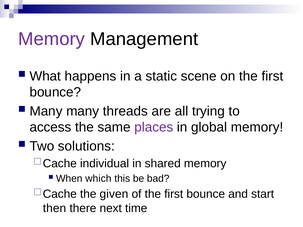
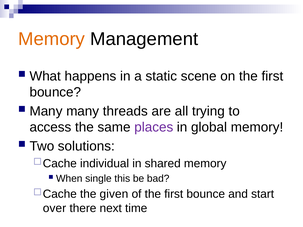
Memory at (52, 39) colour: purple -> orange
which: which -> single
then: then -> over
